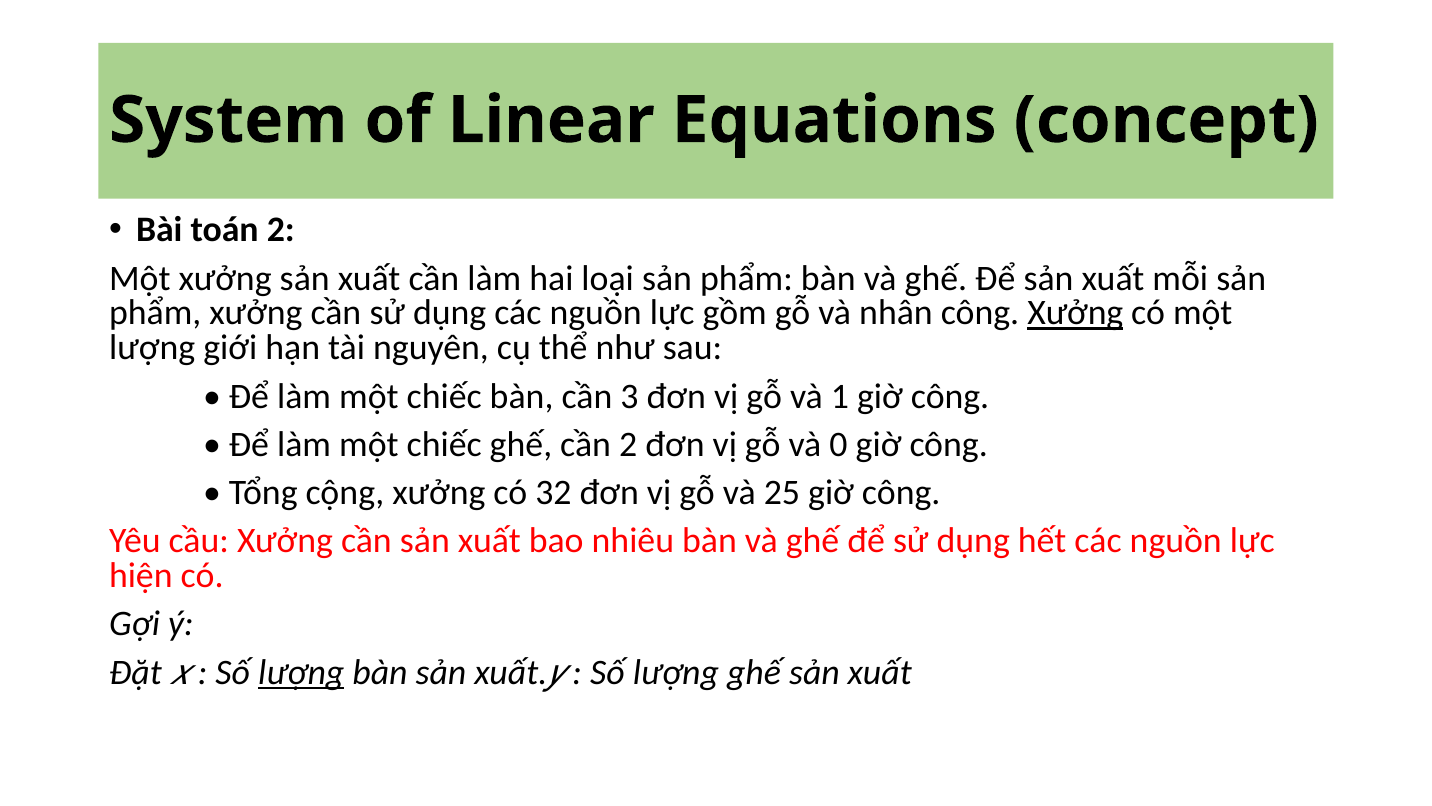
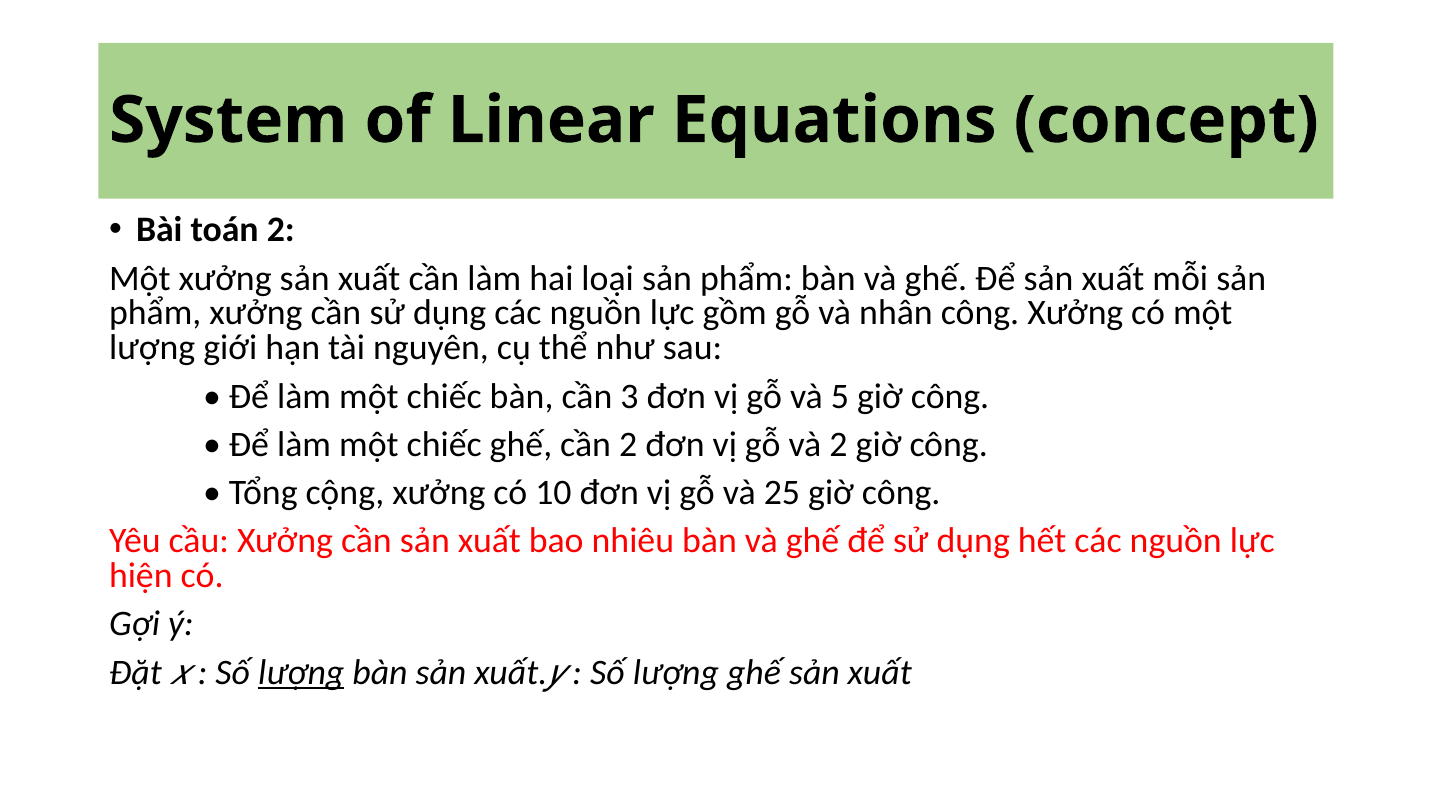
Xưởng at (1075, 313) underline: present -> none
1: 1 -> 5
và 0: 0 -> 2
32: 32 -> 10
